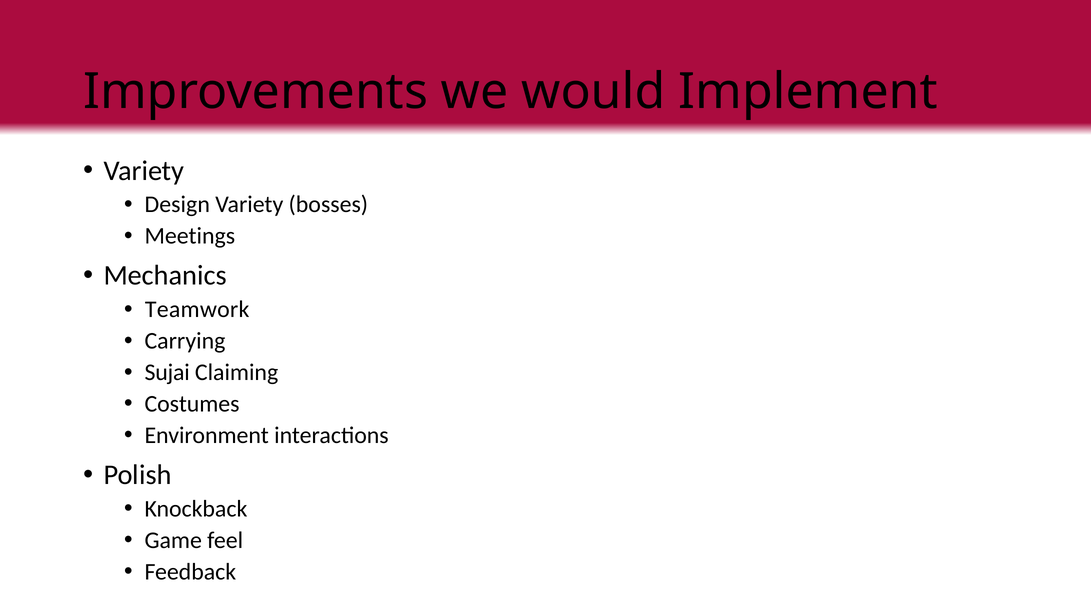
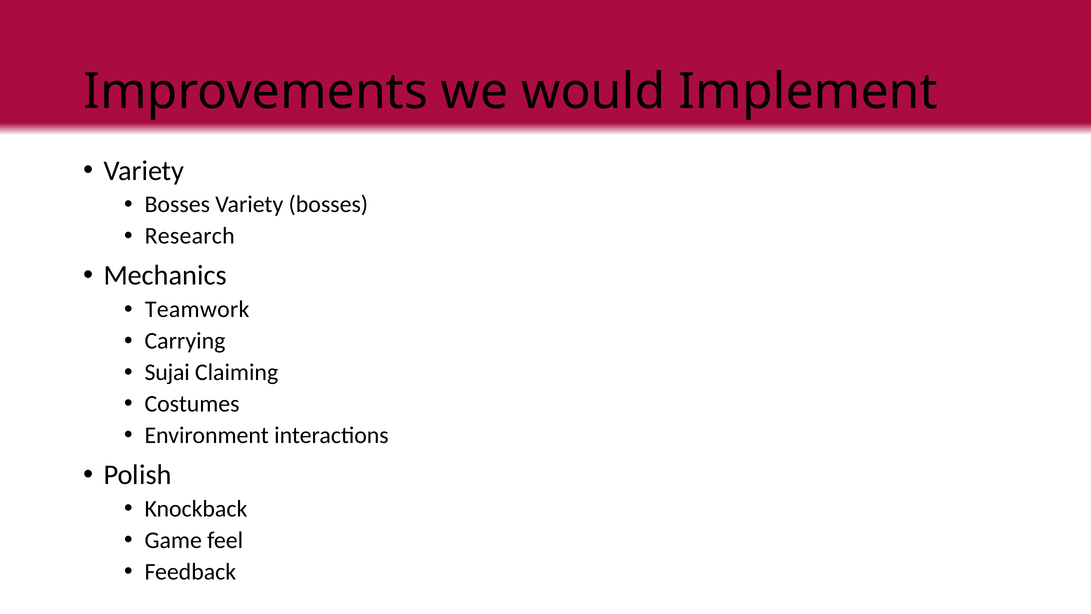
Design at (177, 204): Design -> Bosses
Meetings: Meetings -> Research
